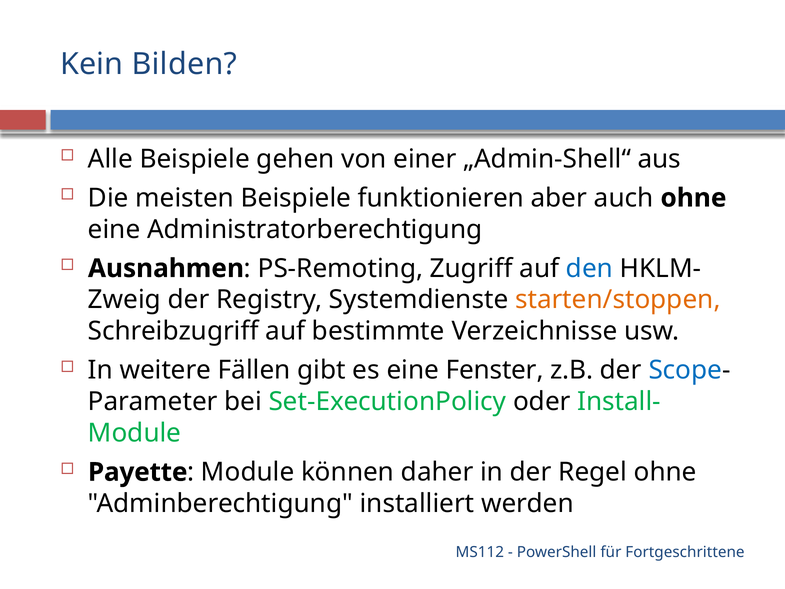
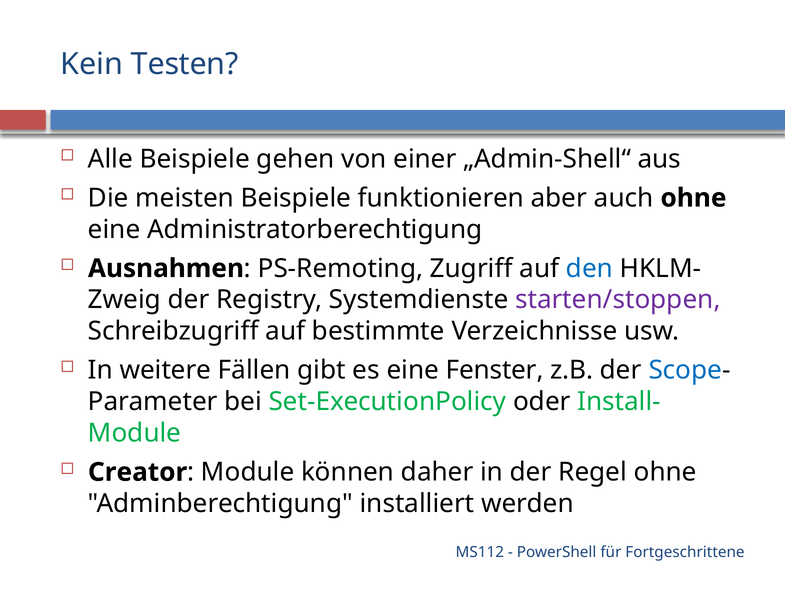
Bilden: Bilden -> Testen
starten/stoppen colour: orange -> purple
Payette: Payette -> Creator
